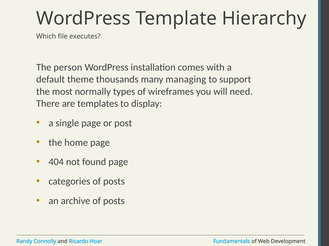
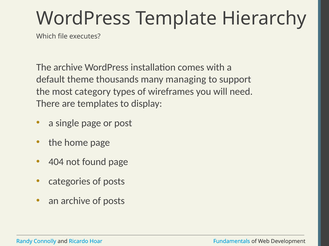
The person: person -> archive
normally: normally -> category
